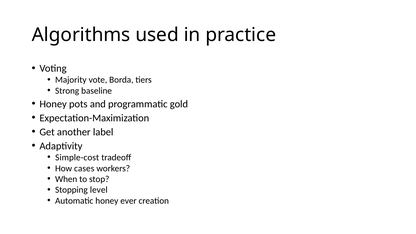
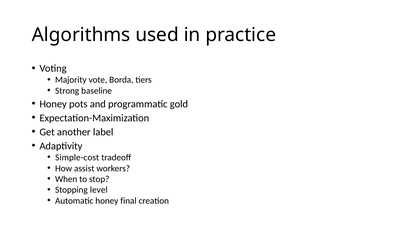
cases: cases -> assist
ever: ever -> final
